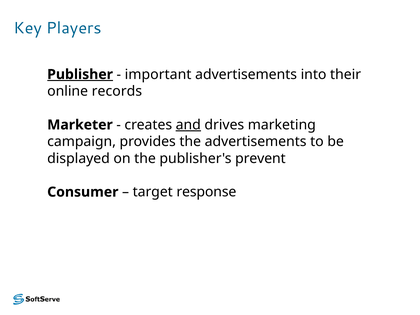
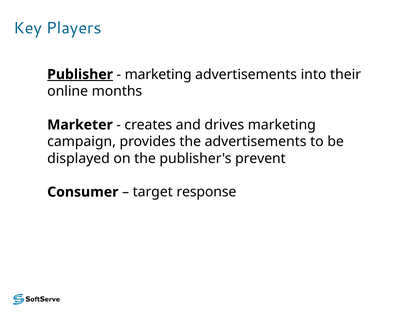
important at (158, 74): important -> marketing
records: records -> months
and underline: present -> none
